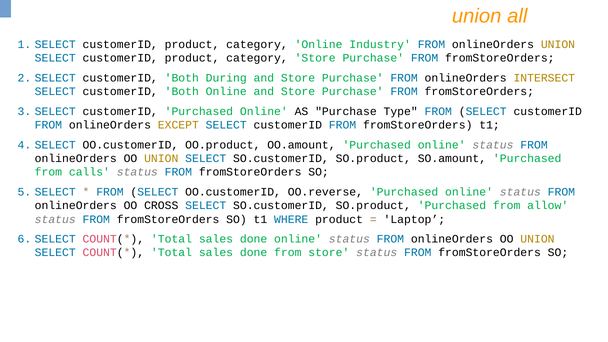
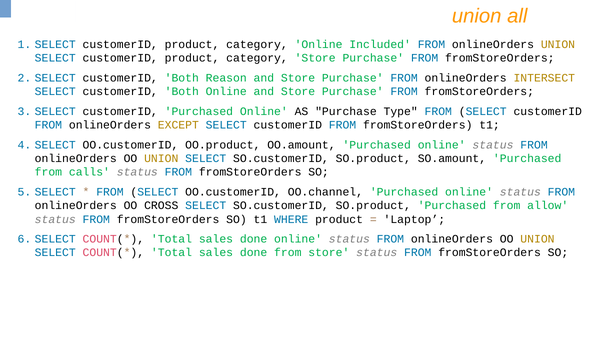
Industry: Industry -> Included
During: During -> Reason
OO.reverse: OO.reverse -> OO.channel
